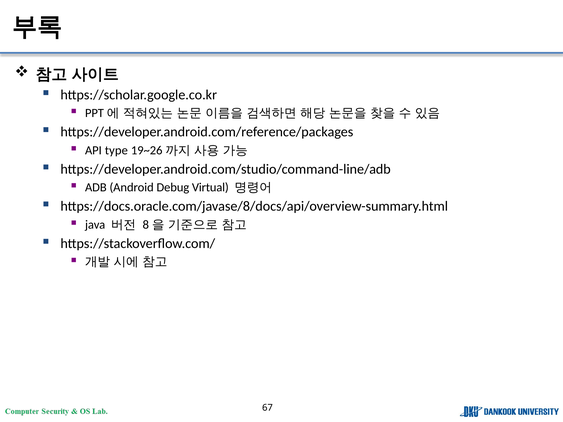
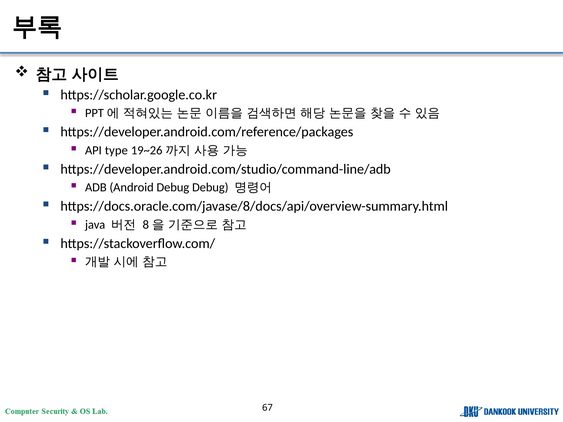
Debug Virtual: Virtual -> Debug
